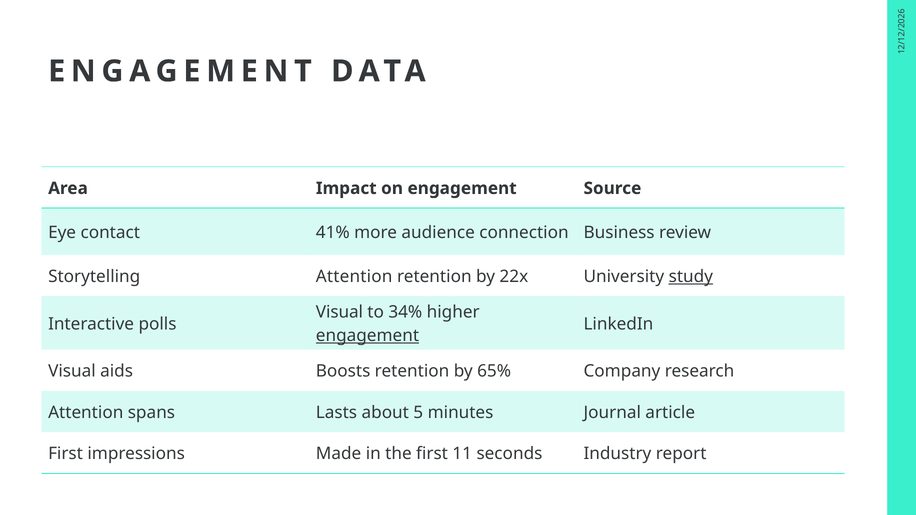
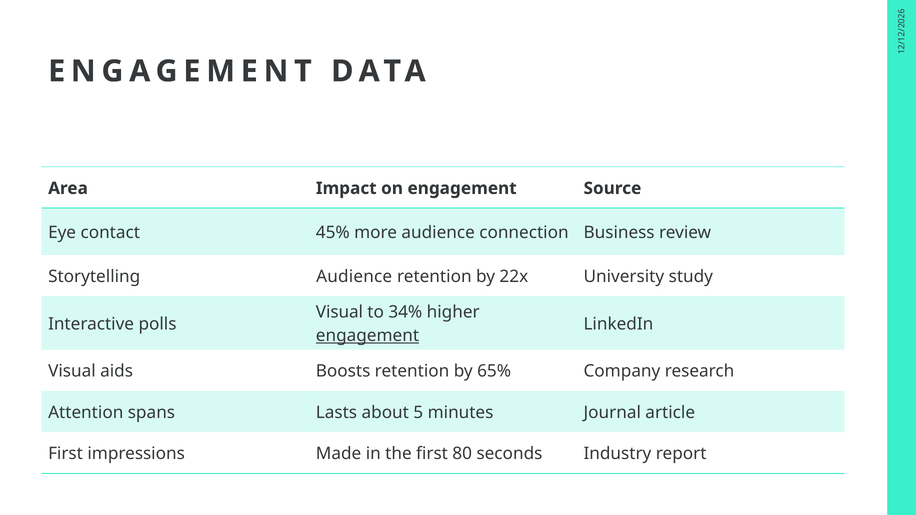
41%: 41% -> 45%
Storytelling Attention: Attention -> Audience
study underline: present -> none
11: 11 -> 80
